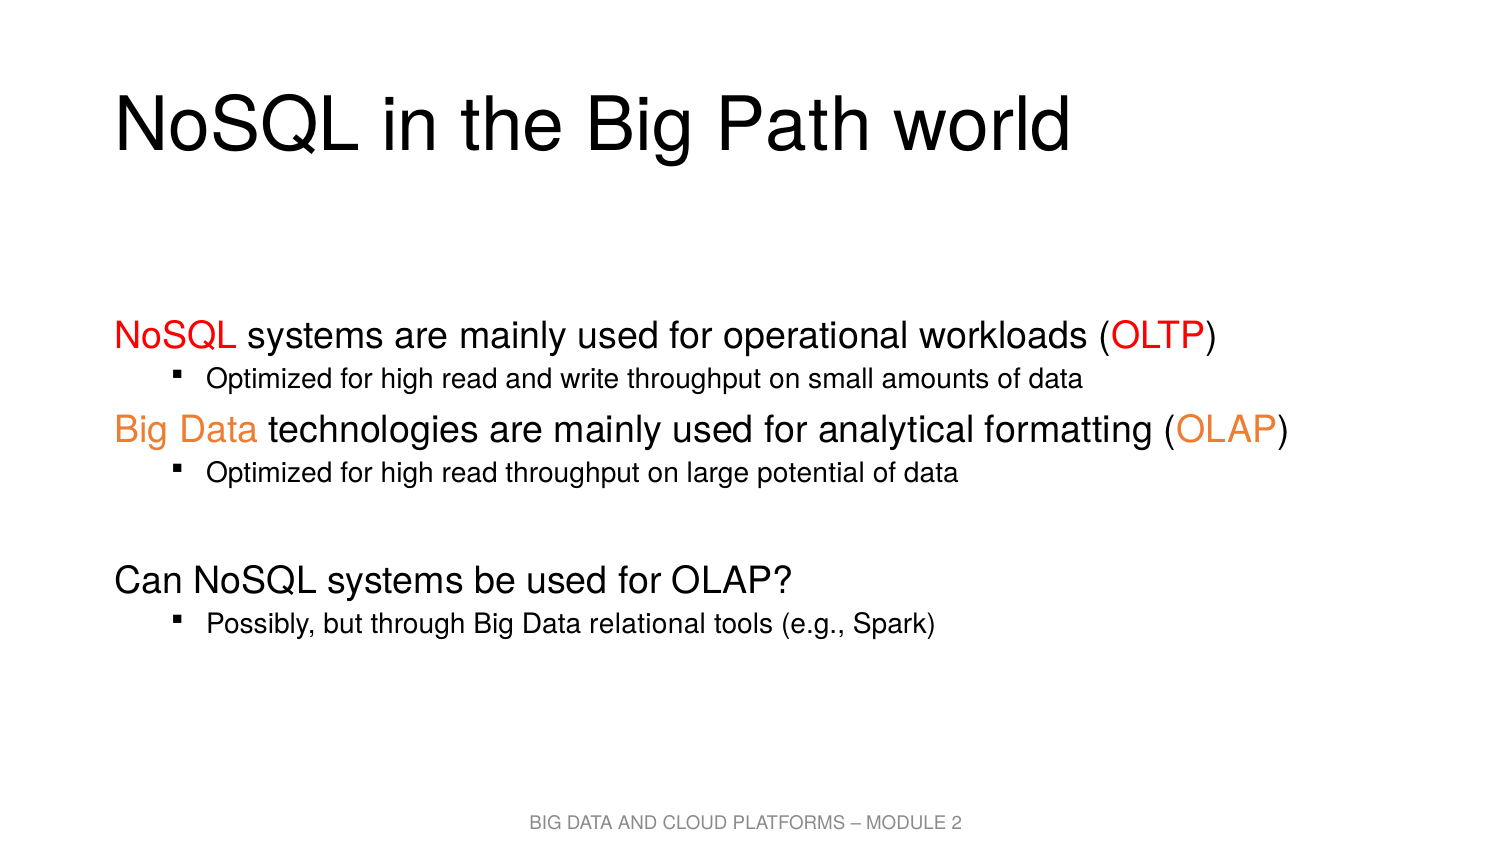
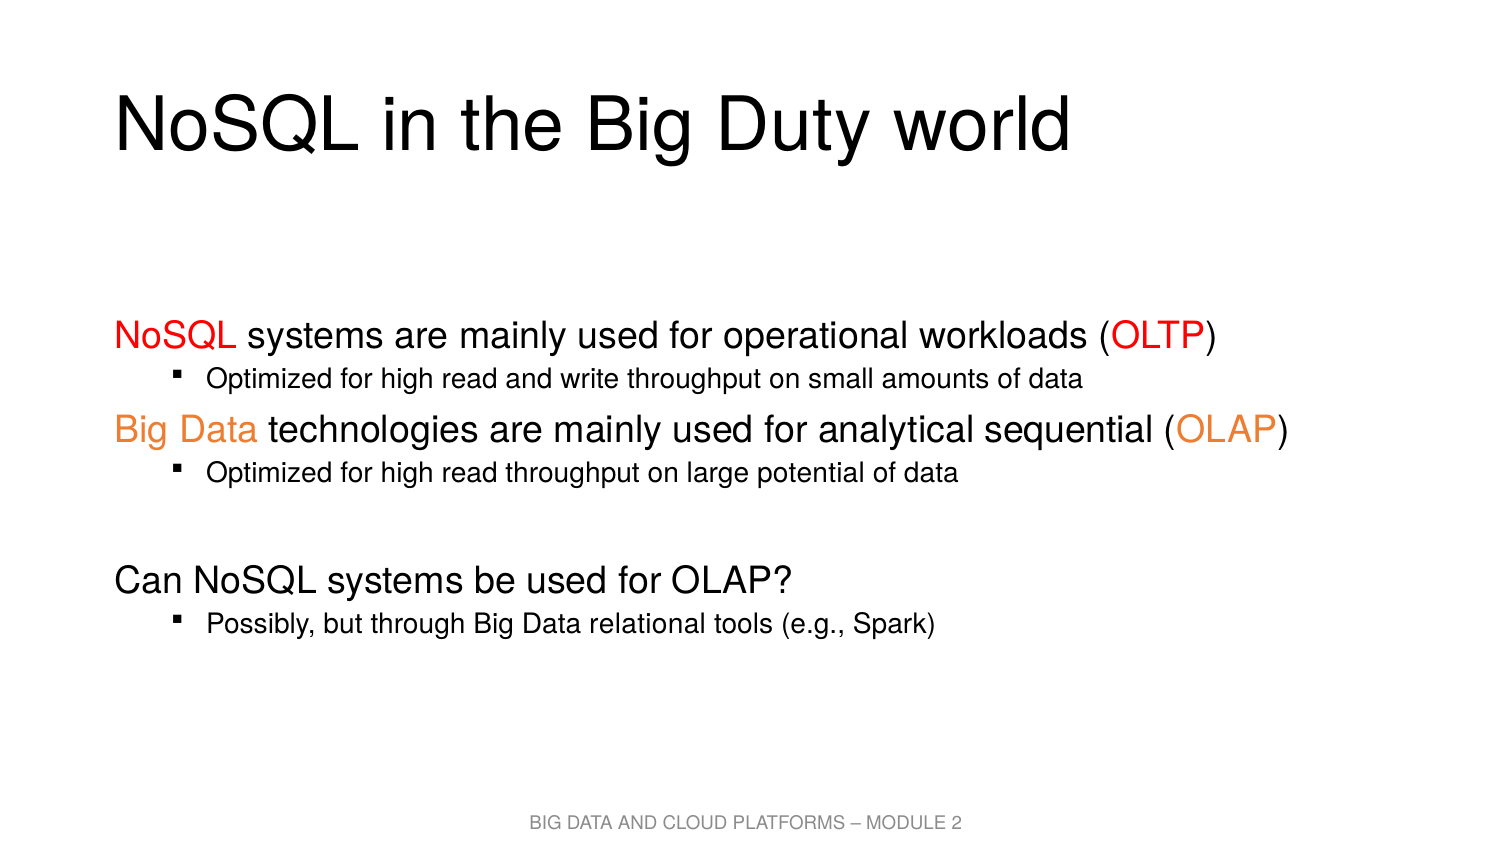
Path: Path -> Duty
formatting: formatting -> sequential
